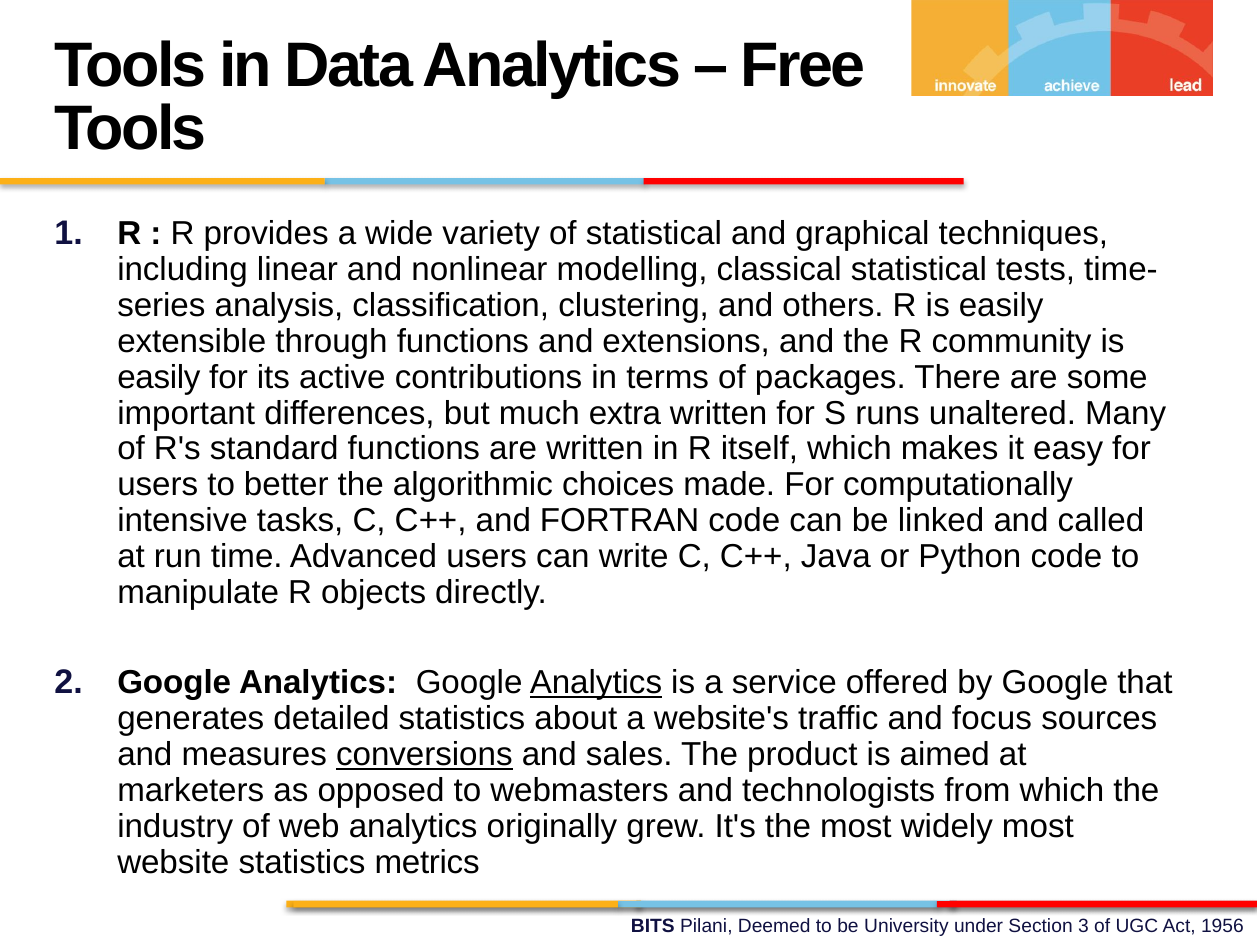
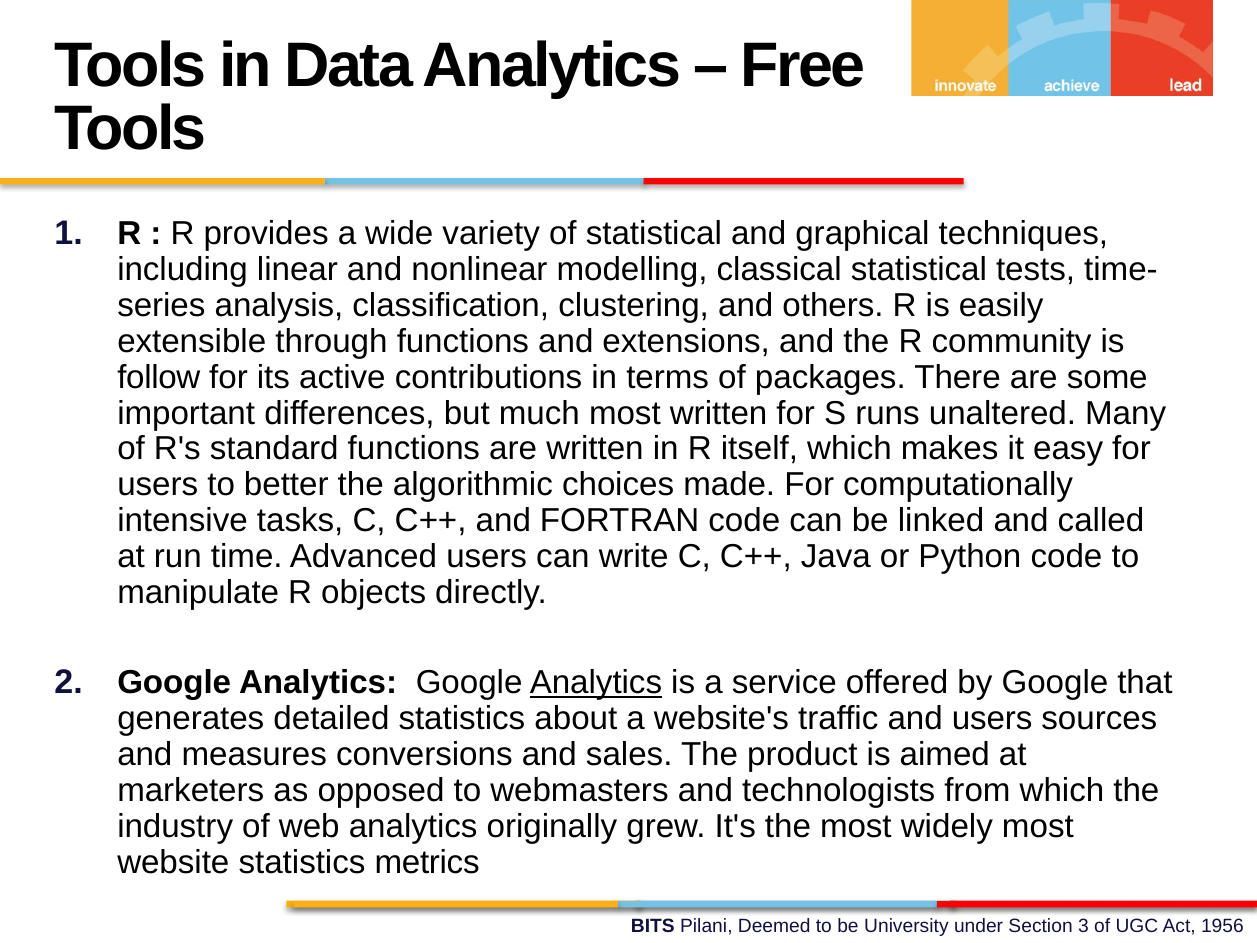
easily at (159, 377): easily -> follow
much extra: extra -> most
and focus: focus -> users
conversions underline: present -> none
